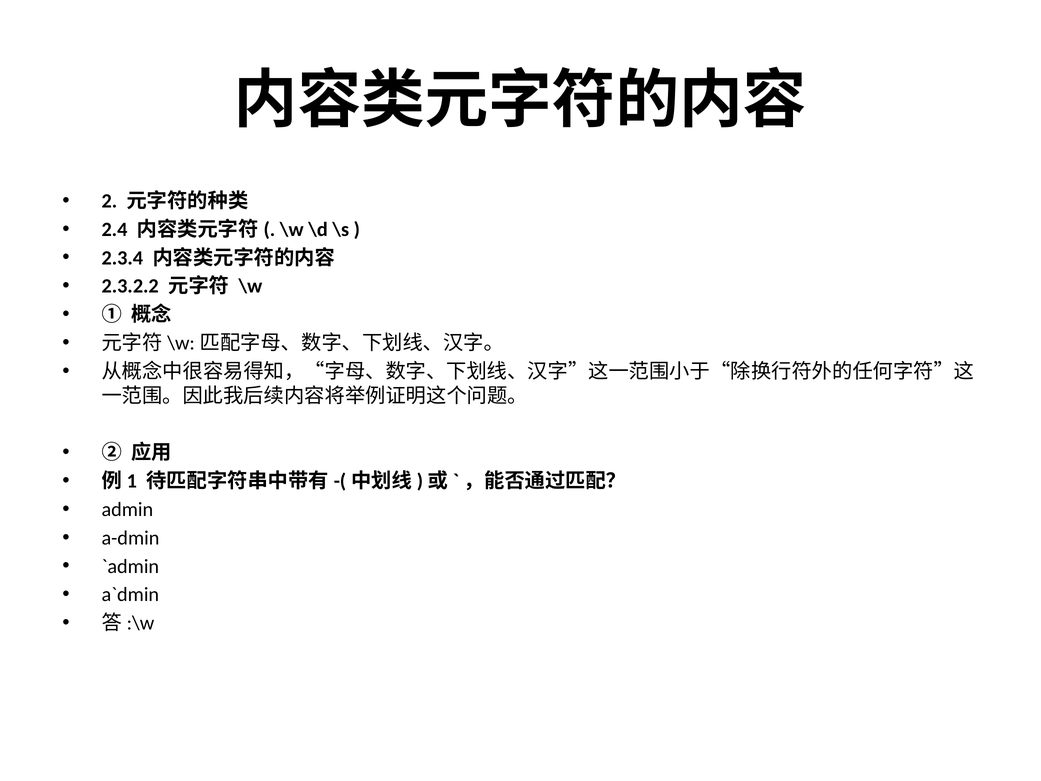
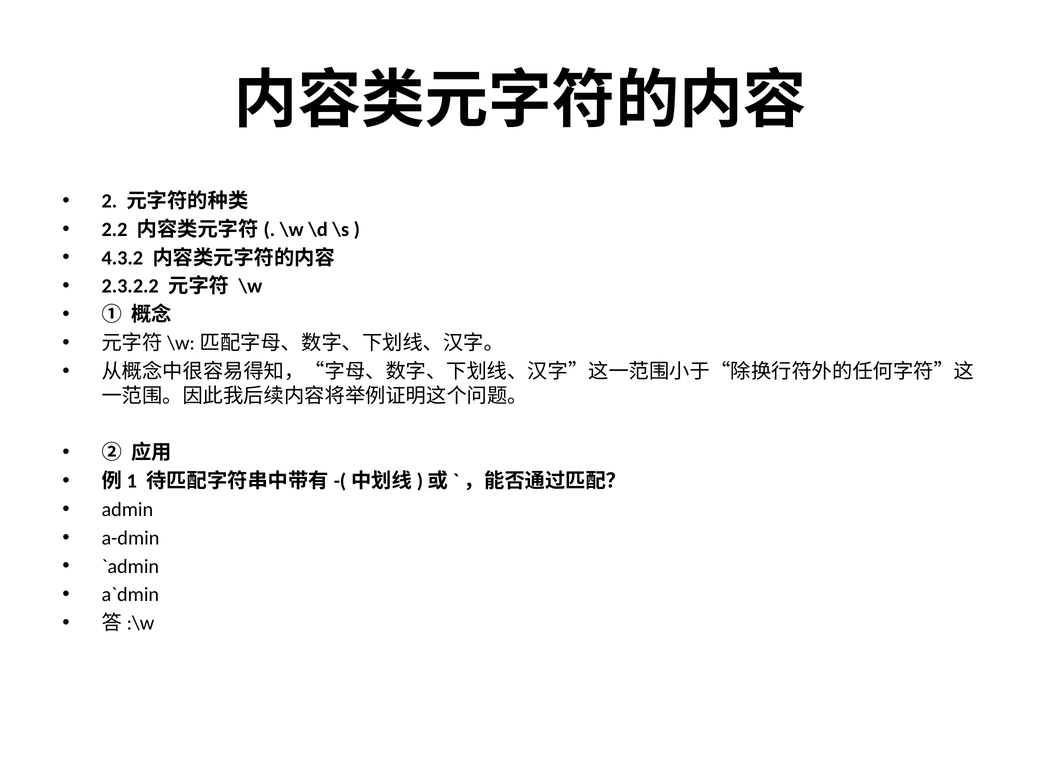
2.4: 2.4 -> 2.2
2.3.4: 2.3.4 -> 4.3.2
